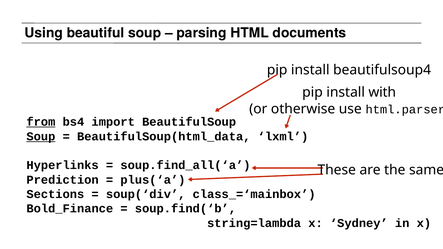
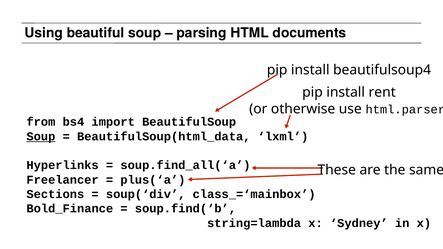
with: with -> rent
from underline: present -> none
Prediction: Prediction -> Freelancer
